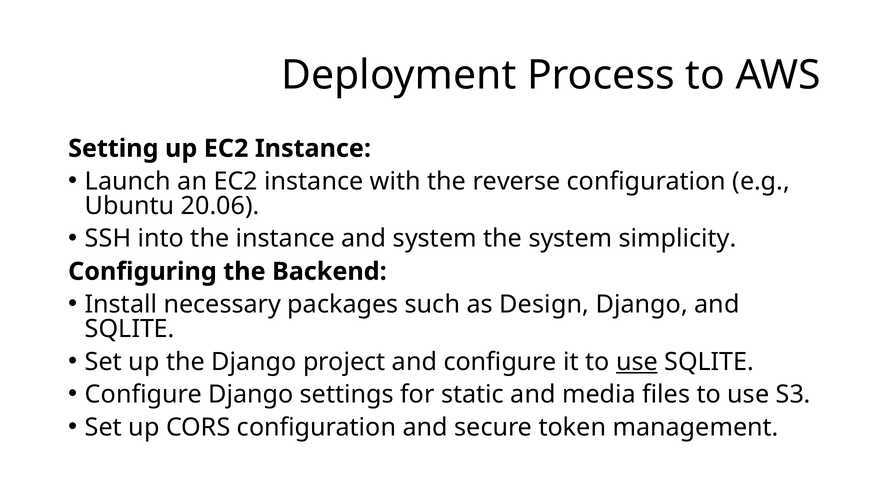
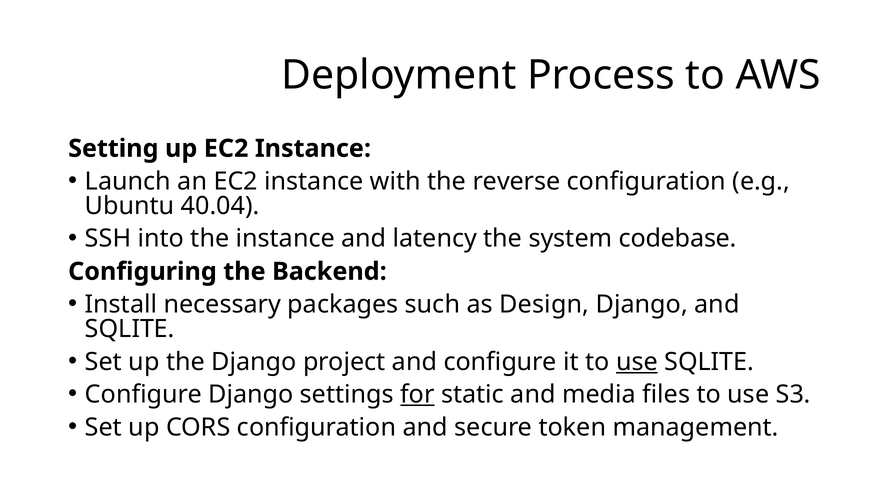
20.06: 20.06 -> 40.04
and system: system -> latency
simplicity: simplicity -> codebase
for underline: none -> present
